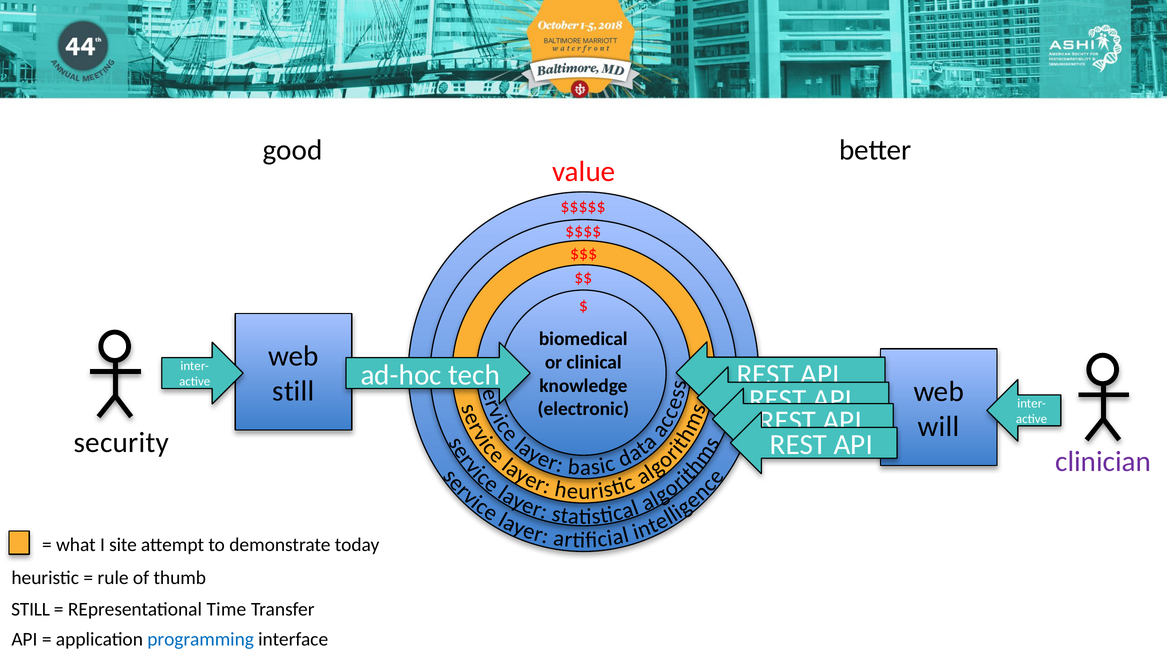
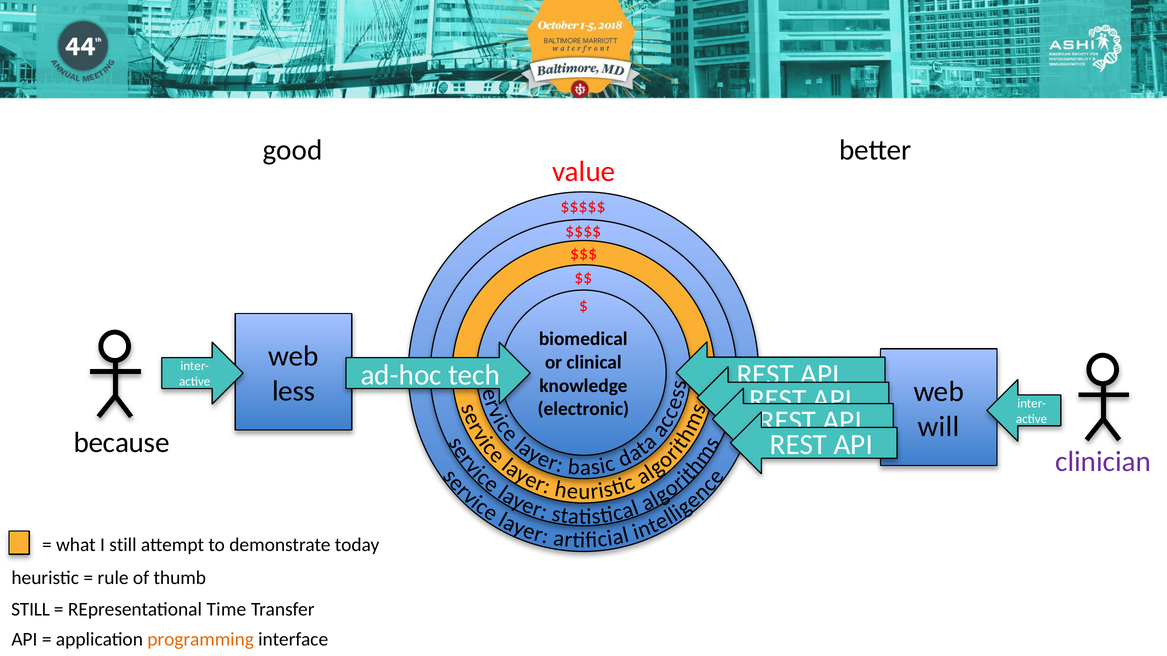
still at (293, 391): still -> less
security: security -> because
I site: site -> still
programming colour: blue -> orange
